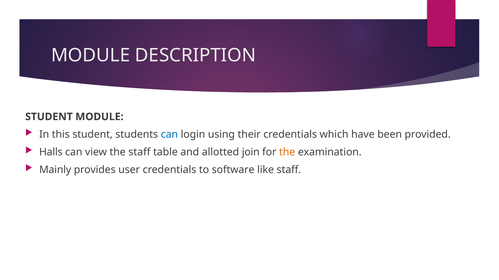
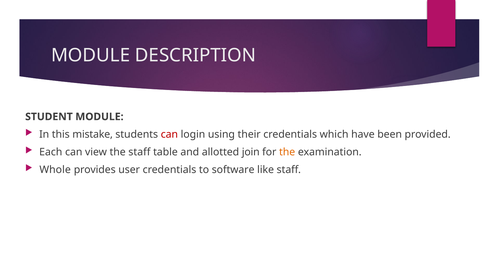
this student: student -> mistake
can at (169, 135) colour: blue -> red
Halls: Halls -> Each
Mainly: Mainly -> Whole
